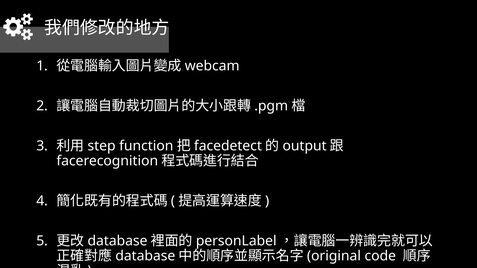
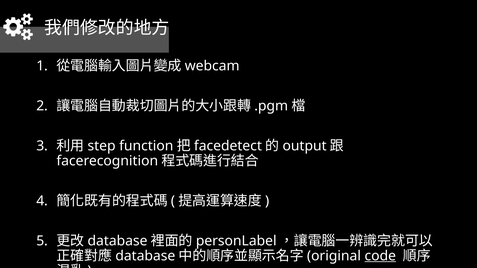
code underline: none -> present
